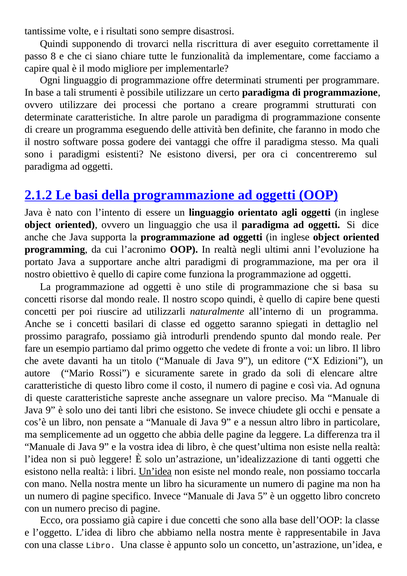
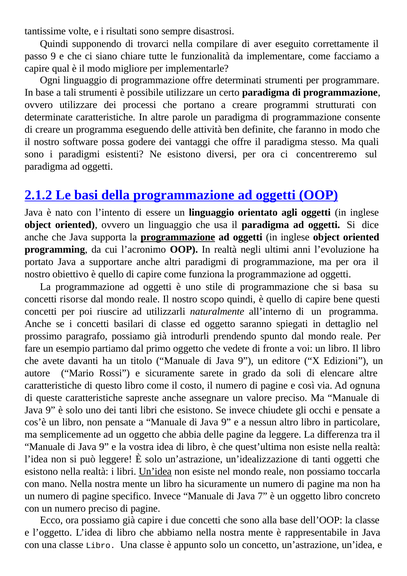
riscrittura: riscrittura -> compilare
passo 8: 8 -> 9
programmazione at (178, 237) underline: none -> present
5: 5 -> 7
